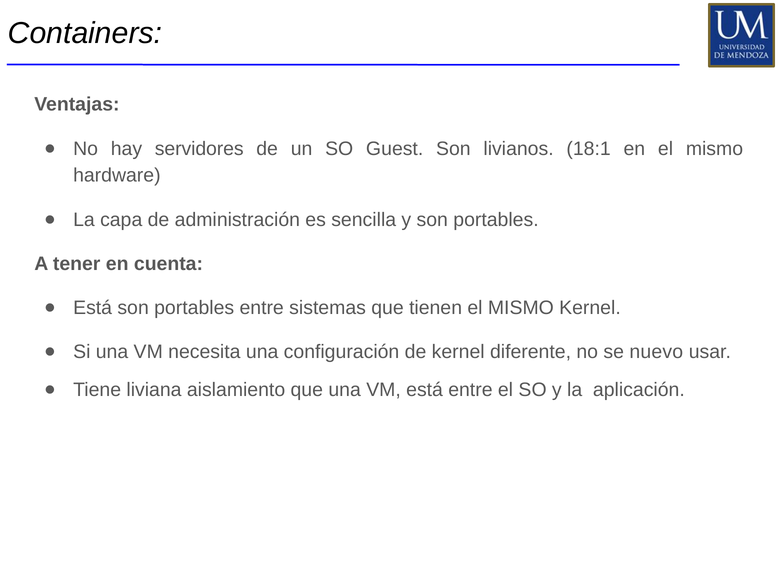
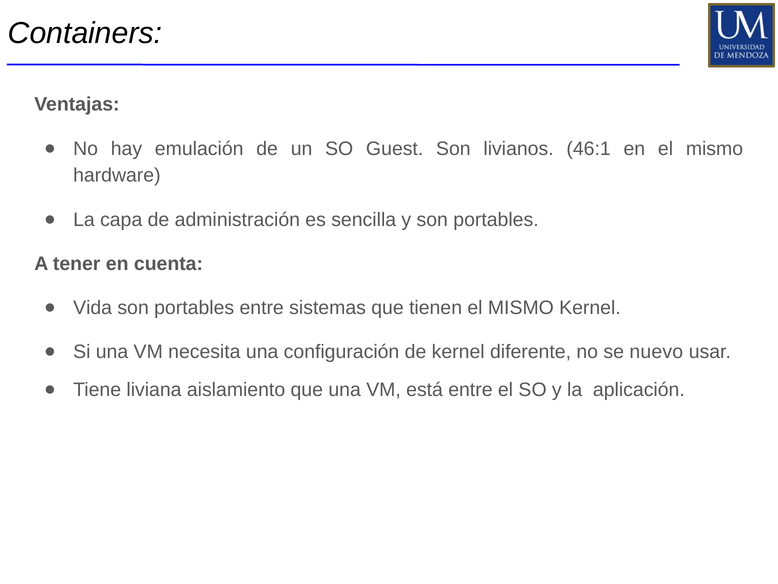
servidores: servidores -> emulación
18:1: 18:1 -> 46:1
Está at (93, 308): Está -> Vida
